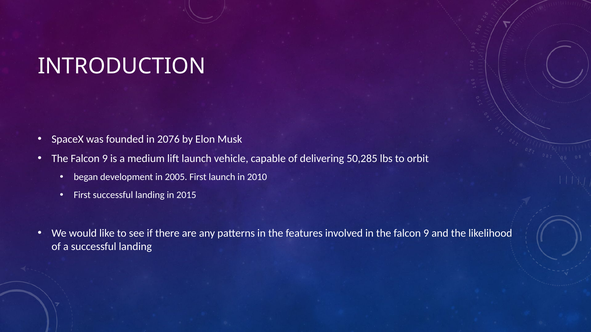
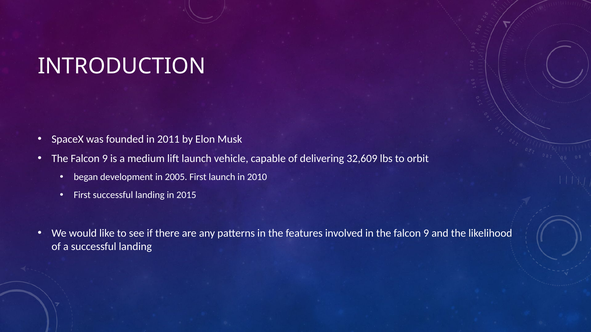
2076: 2076 -> 2011
50,285: 50,285 -> 32,609
